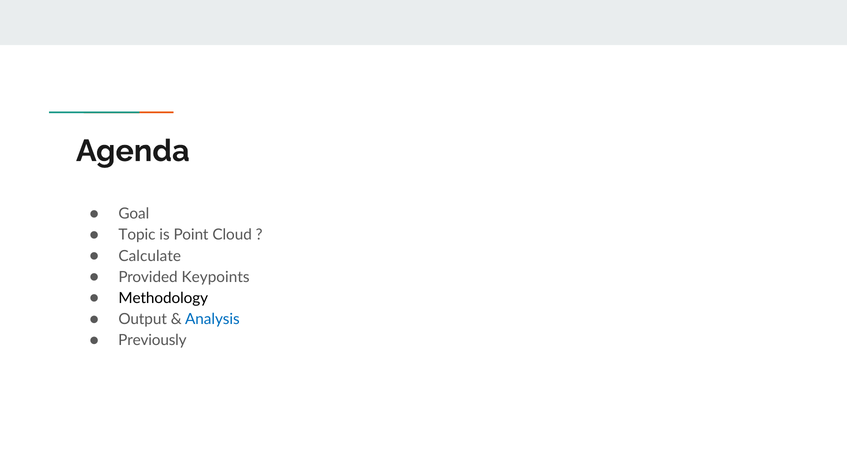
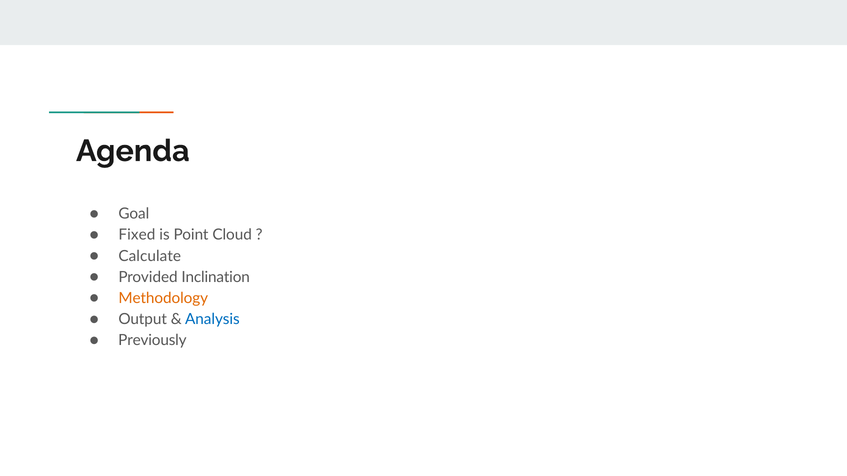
Topic: Topic -> Fixed
Keypoints: Keypoints -> Inclination
Methodology colour: black -> orange
